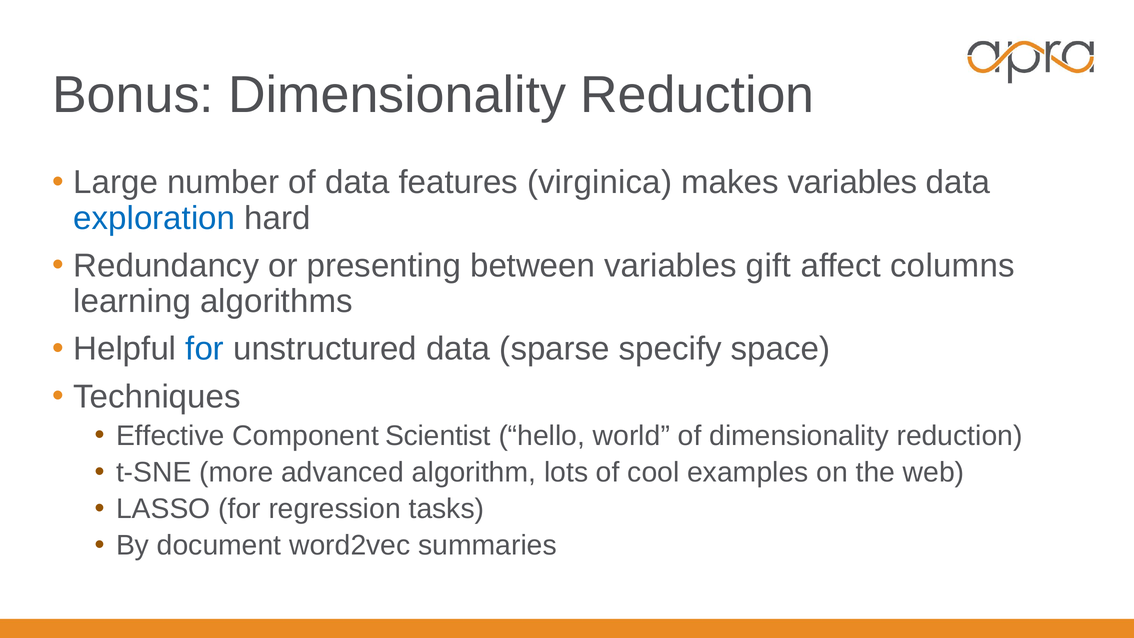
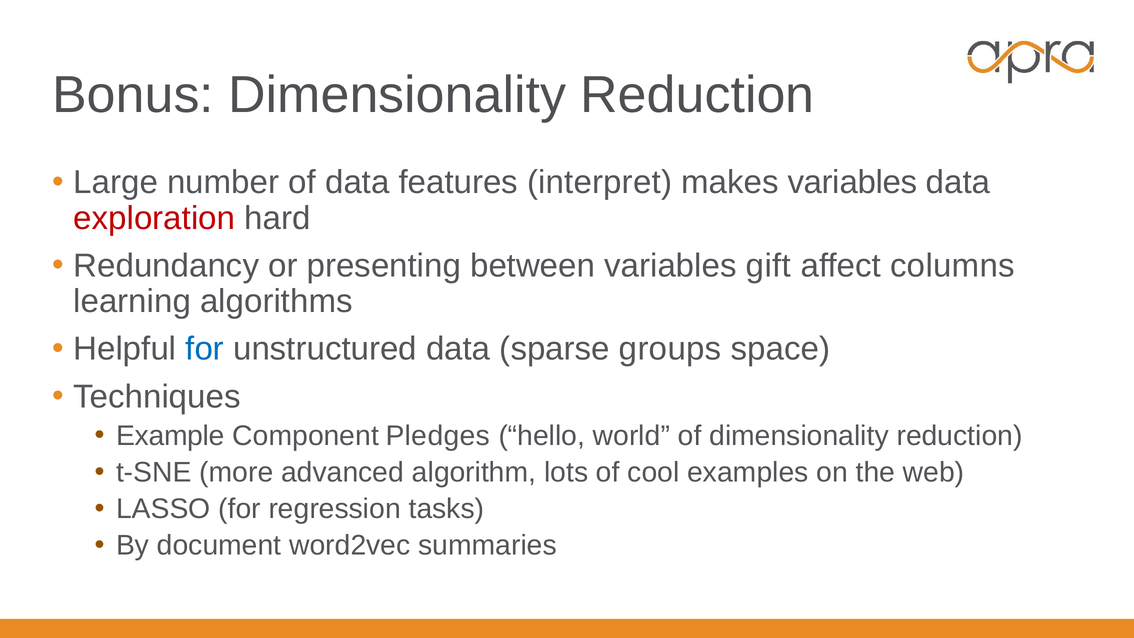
virginica: virginica -> interpret
exploration colour: blue -> red
specify: specify -> groups
Effective: Effective -> Example
Scientist: Scientist -> Pledges
